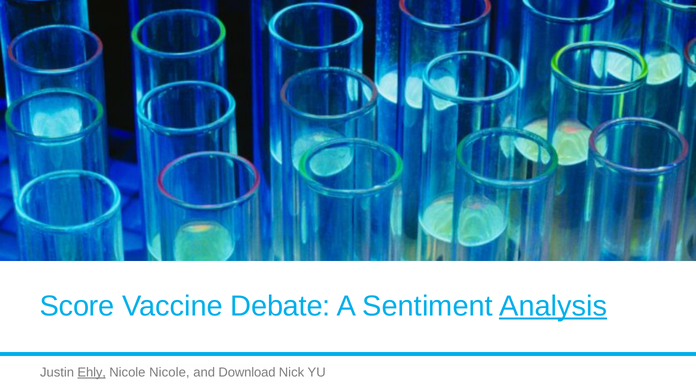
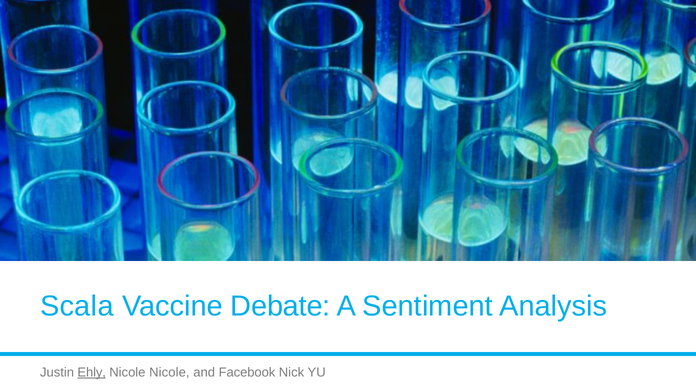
Score: Score -> Scala
Analysis underline: present -> none
Download: Download -> Facebook
